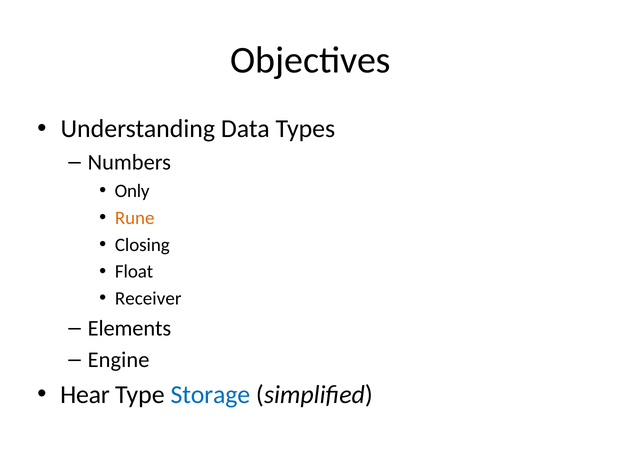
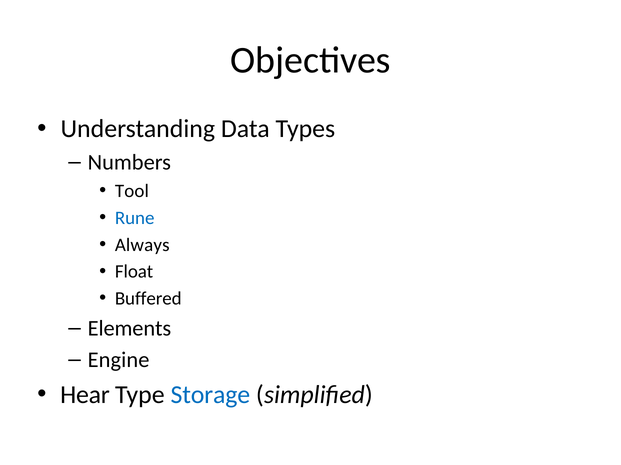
Only: Only -> Tool
Rune colour: orange -> blue
Closing: Closing -> Always
Receiver: Receiver -> Buffered
